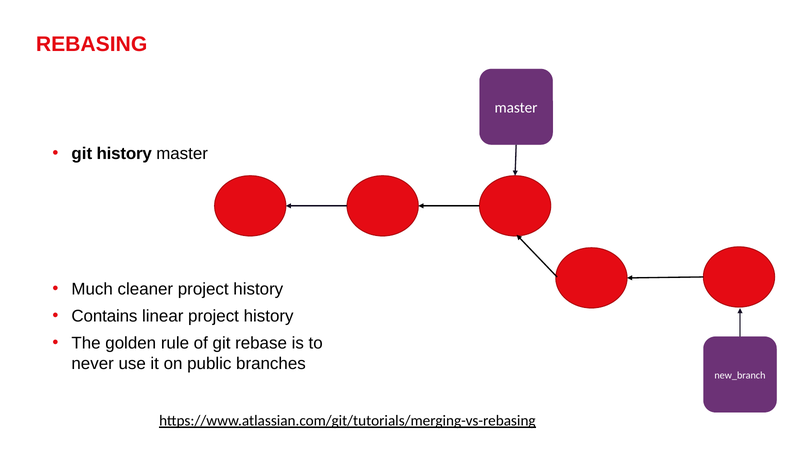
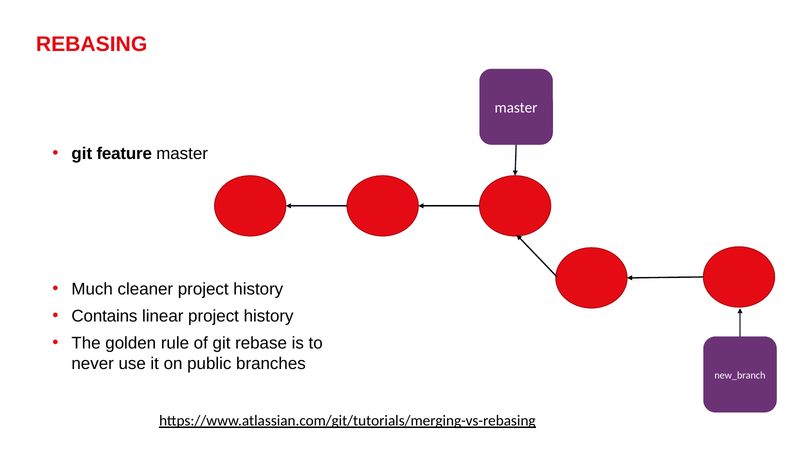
git history: history -> feature
